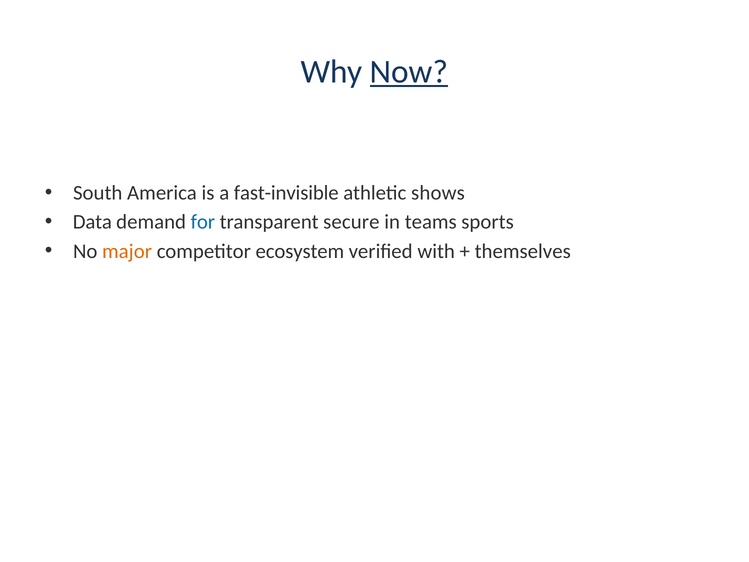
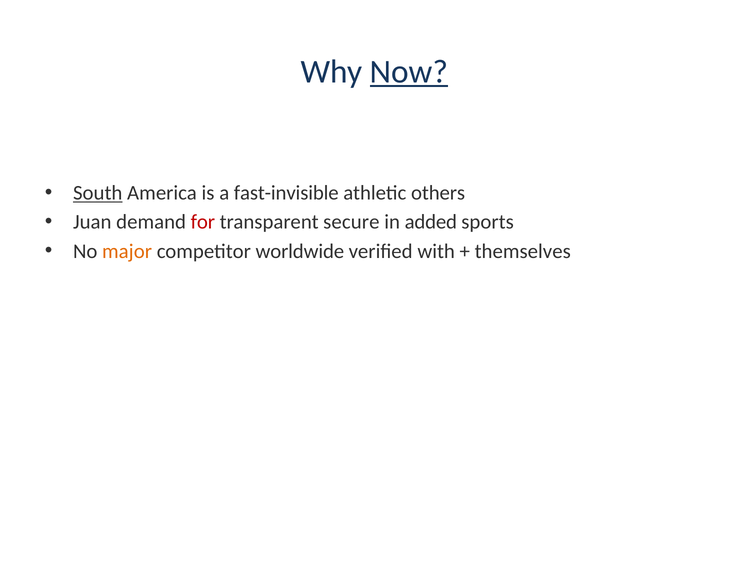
South underline: none -> present
shows: shows -> others
Data: Data -> Juan
for colour: blue -> red
teams: teams -> added
ecosystem: ecosystem -> worldwide
